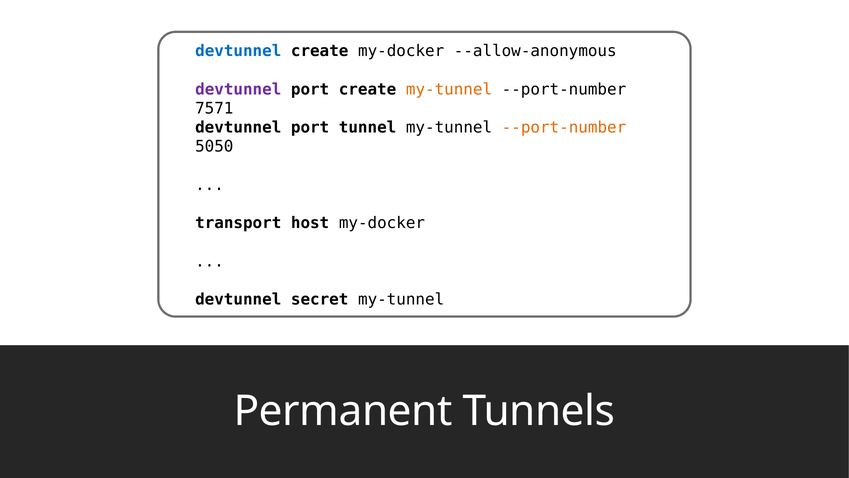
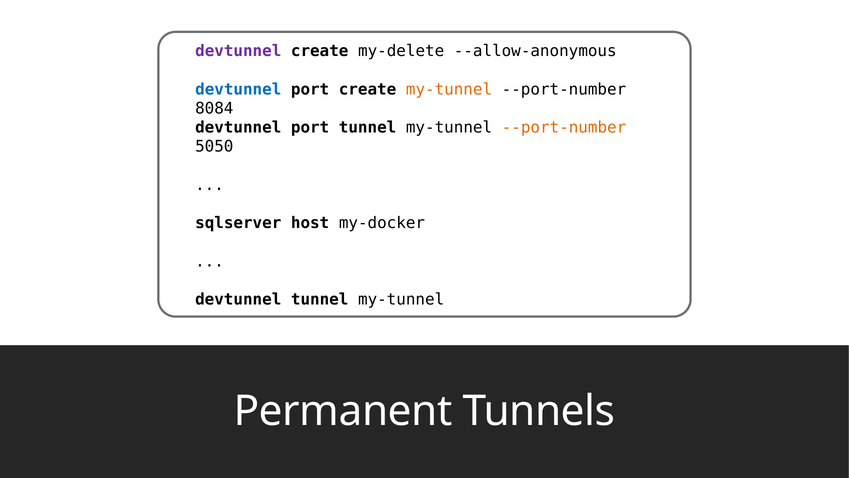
devtunnel at (238, 51) colour: blue -> purple
create my-docker: my-docker -> my-delete
devtunnel at (238, 89) colour: purple -> blue
7571: 7571 -> 8084
transport: transport -> sqlserver
devtunnel secret: secret -> tunnel
